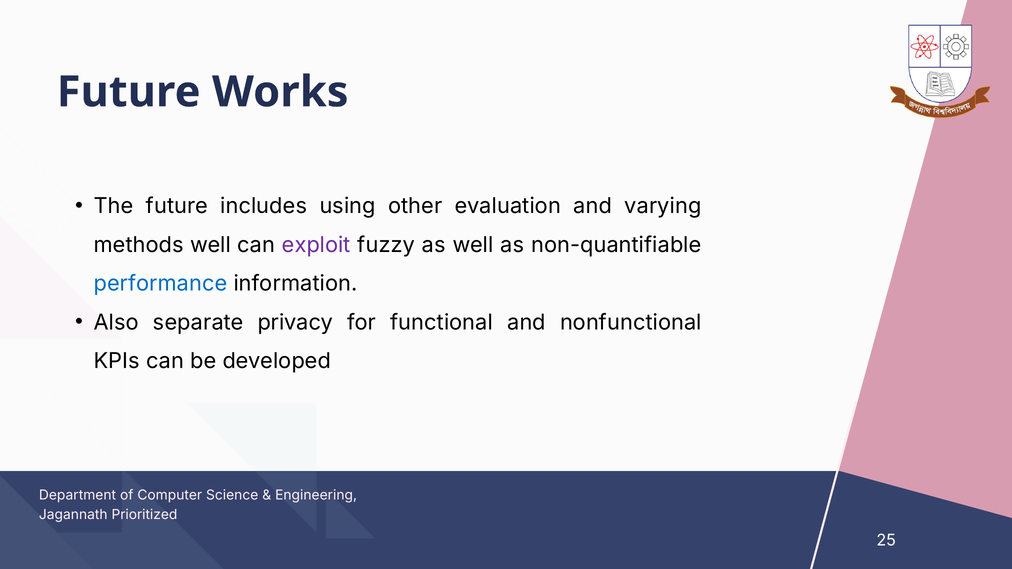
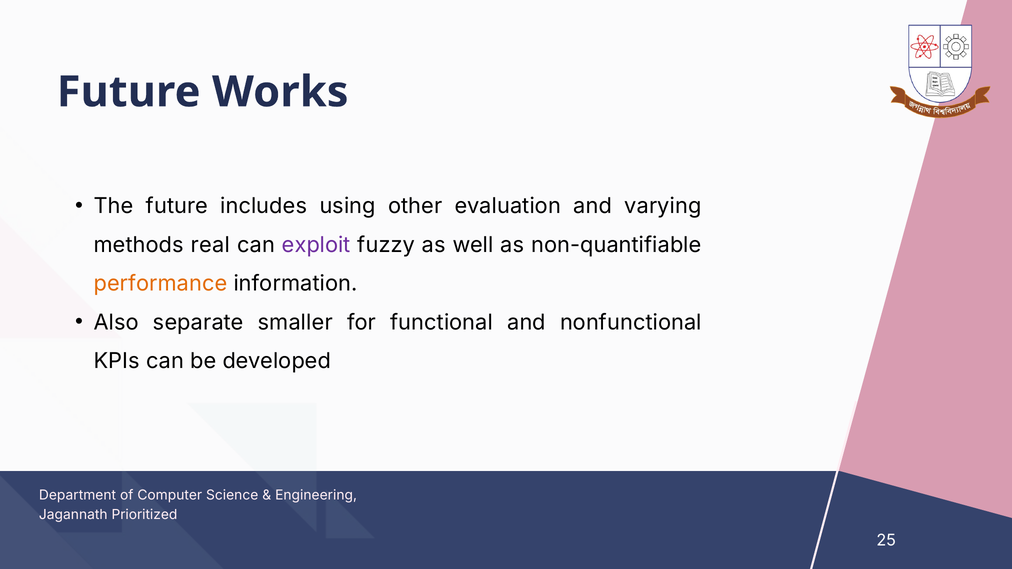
methods well: well -> real
performance colour: blue -> orange
privacy: privacy -> smaller
